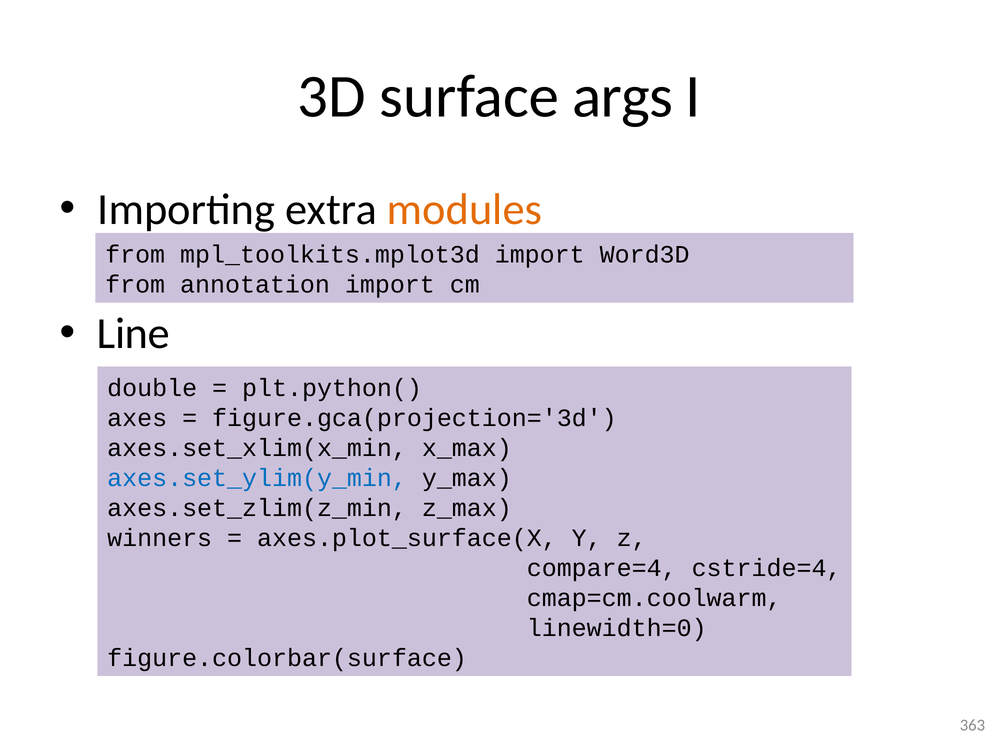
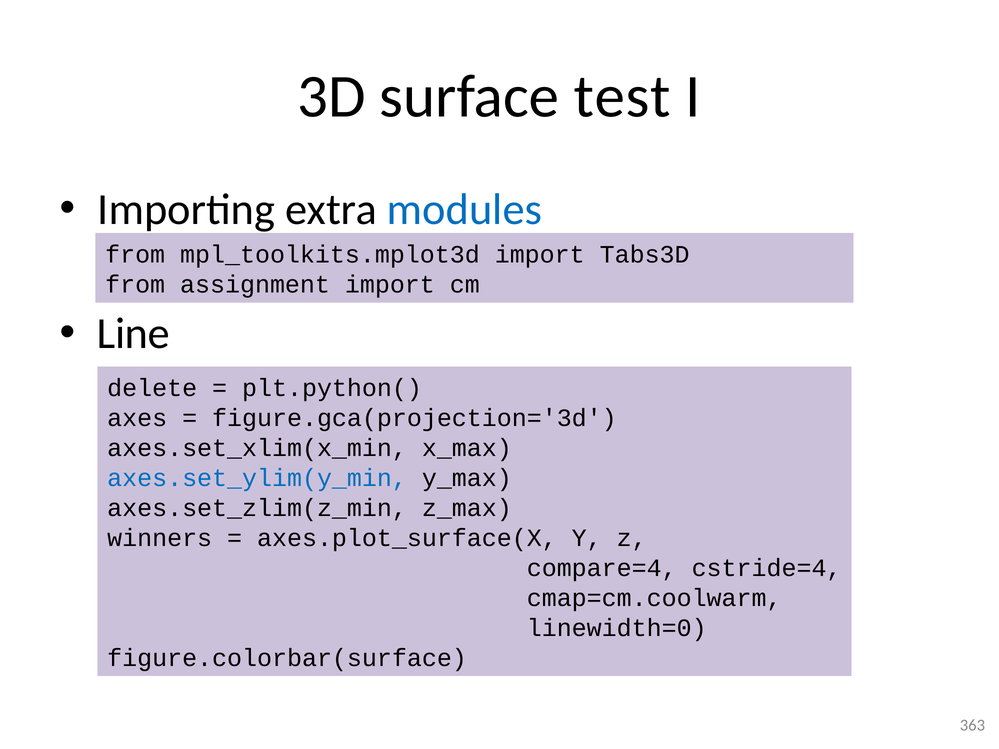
args: args -> test
modules colour: orange -> blue
Word3D: Word3D -> Tabs3D
annotation: annotation -> assignment
double: double -> delete
